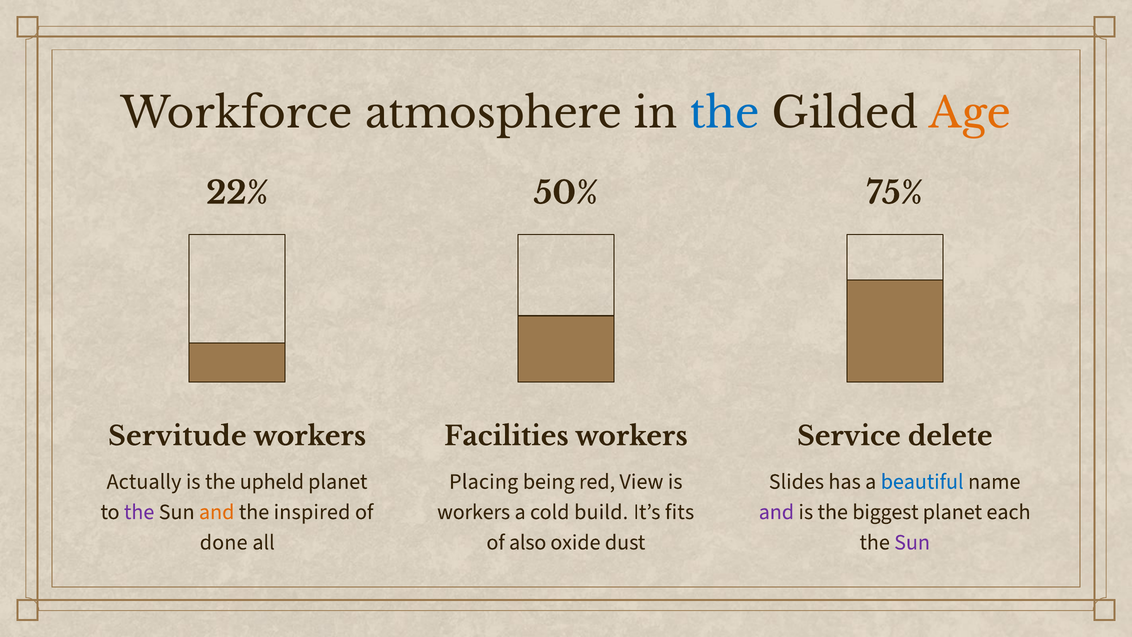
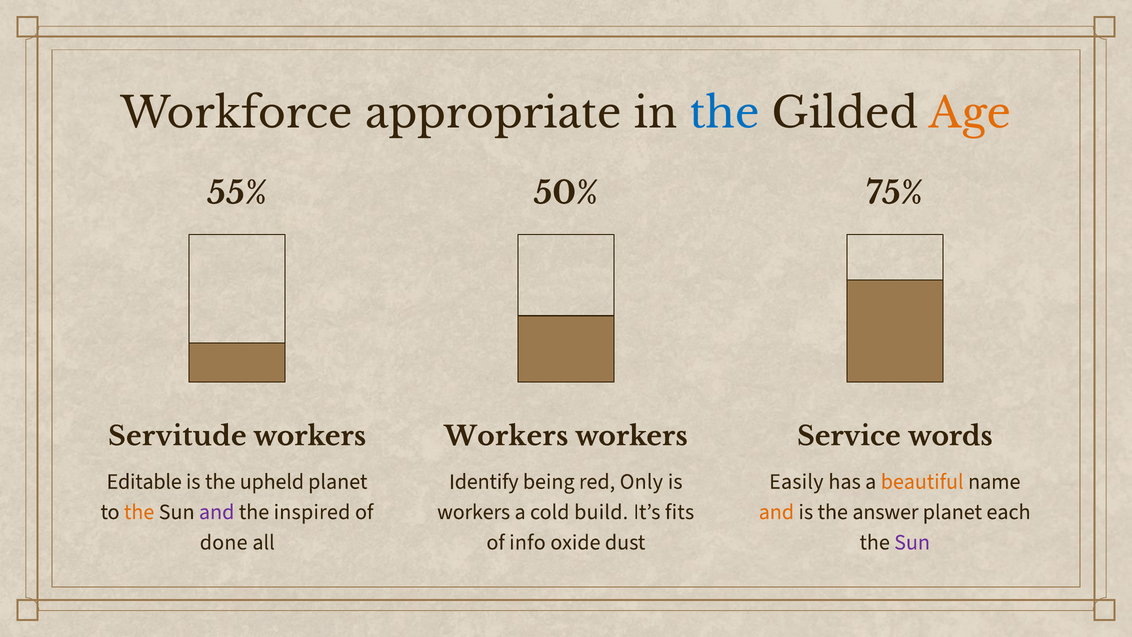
atmosphere: atmosphere -> appropriate
22%: 22% -> 55%
Facilities at (506, 436): Facilities -> Workers
delete: delete -> words
Actually: Actually -> Editable
Placing: Placing -> Identify
View: View -> Only
Slides: Slides -> Easily
beautiful colour: blue -> orange
the at (139, 512) colour: purple -> orange
and at (217, 512) colour: orange -> purple
and at (776, 512) colour: purple -> orange
biggest: biggest -> answer
also: also -> info
